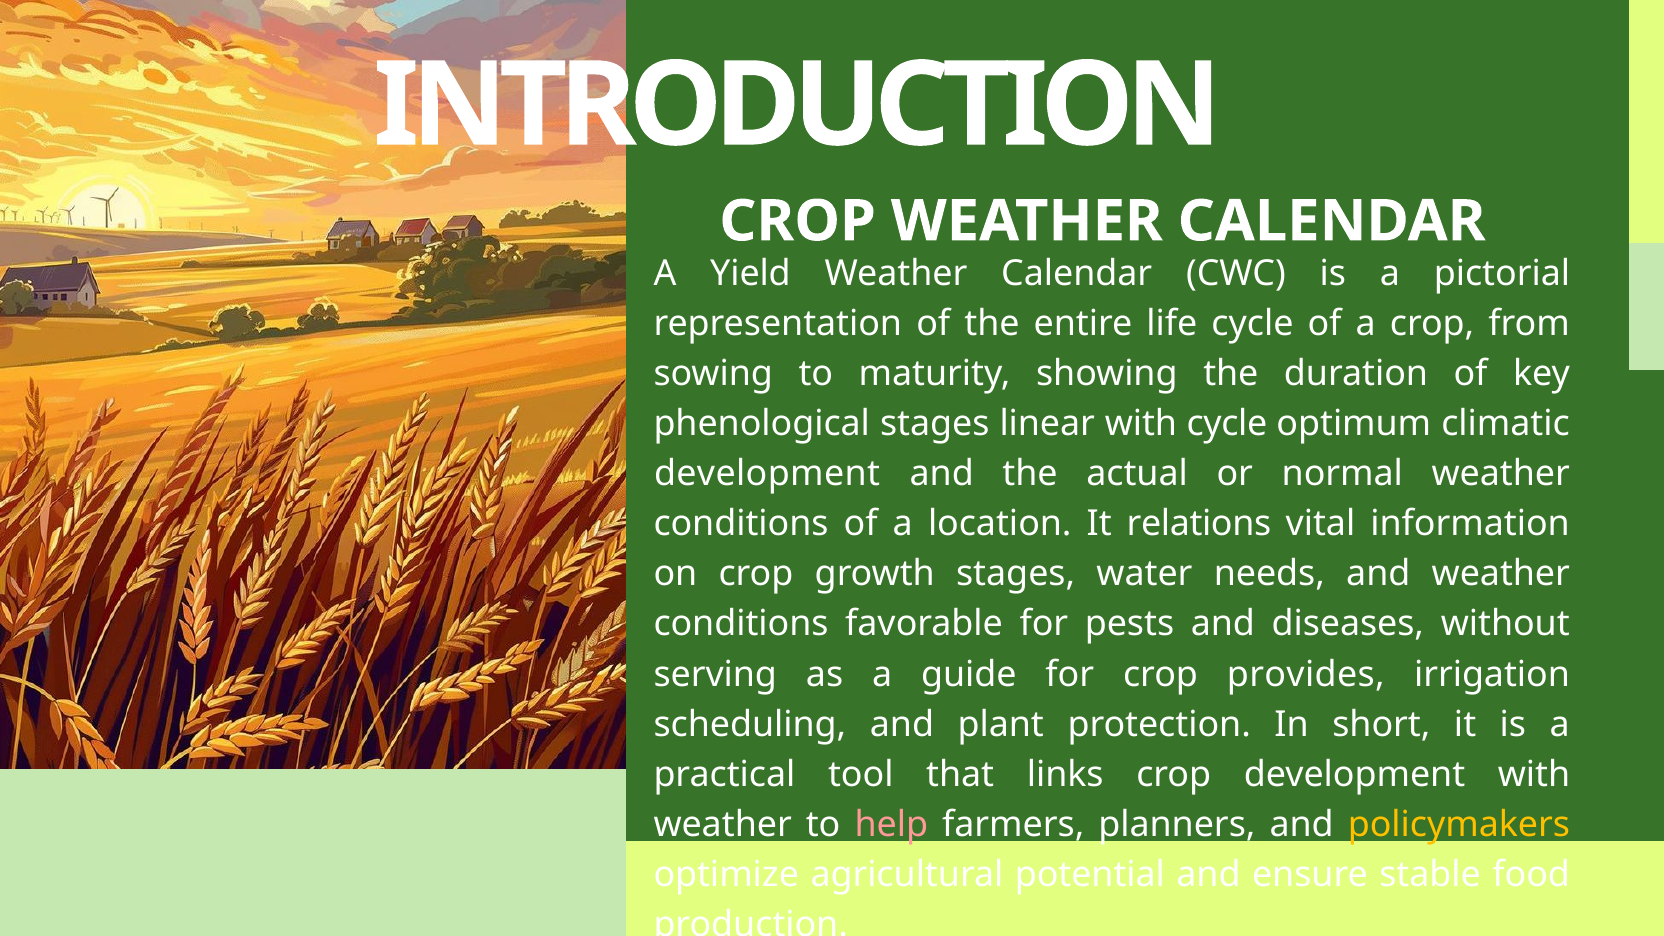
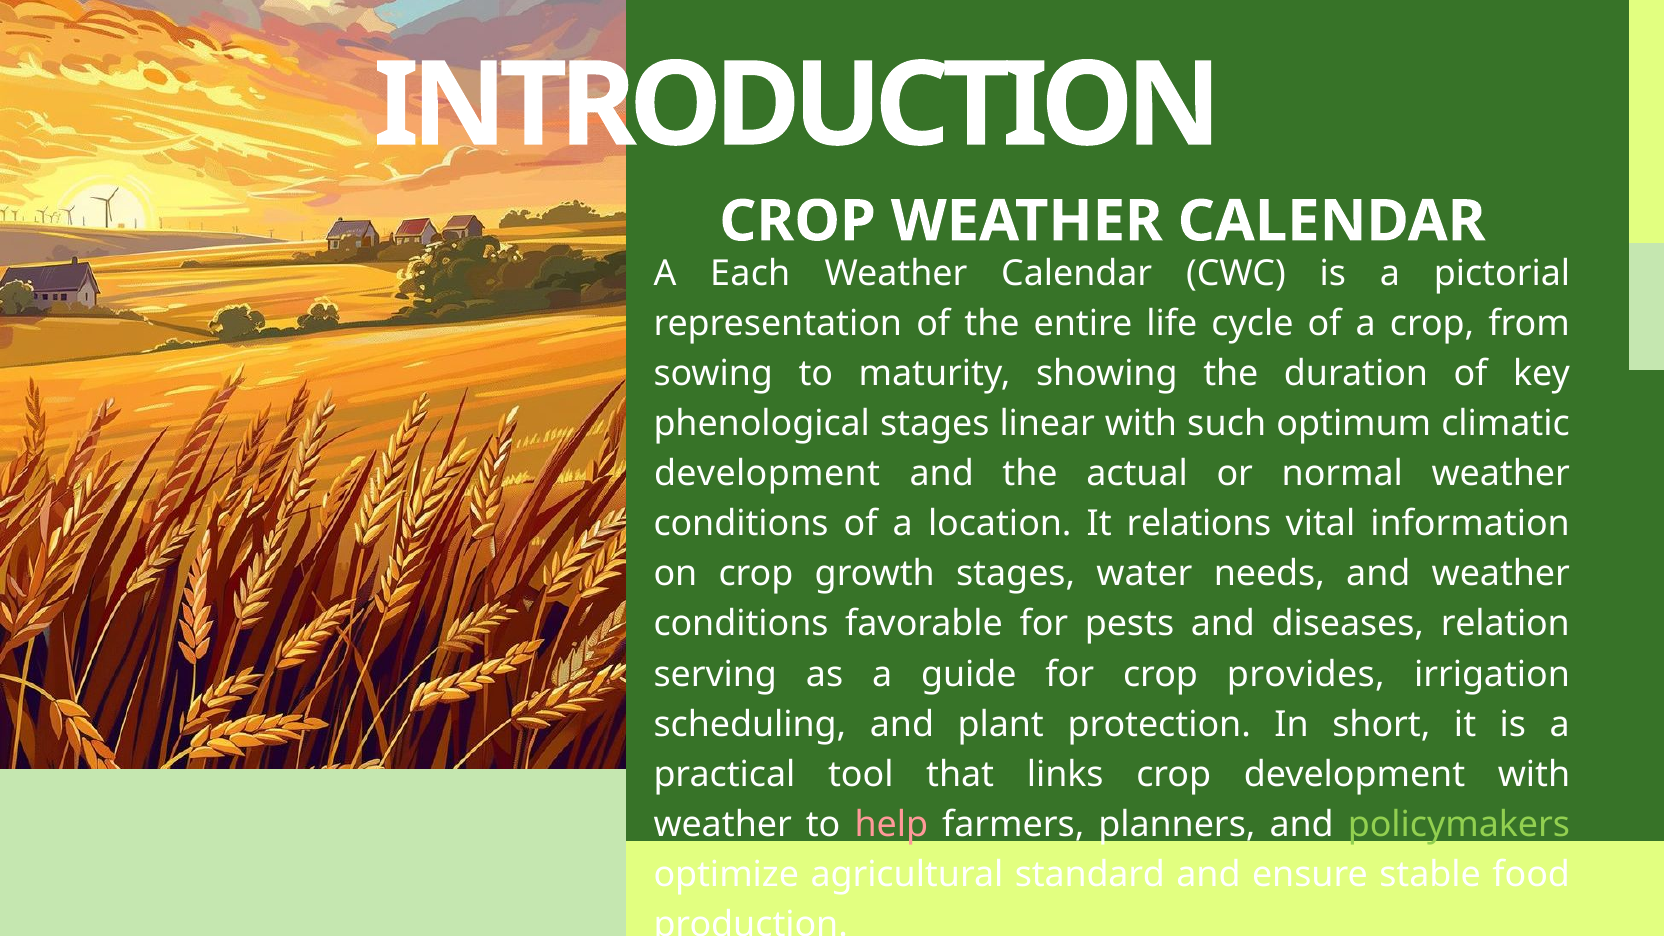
Yield: Yield -> Each
with cycle: cycle -> such
without: without -> relation
policymakers colour: yellow -> light green
potential: potential -> standard
